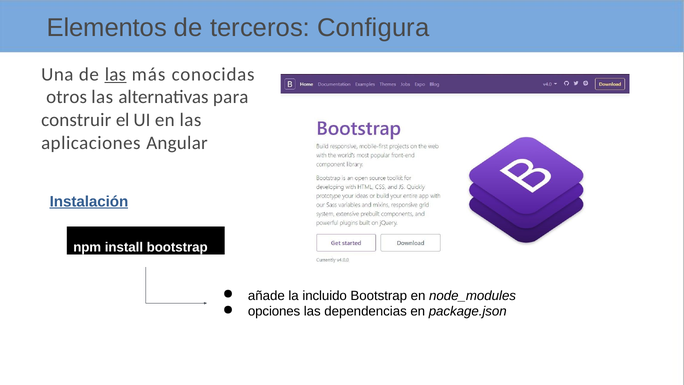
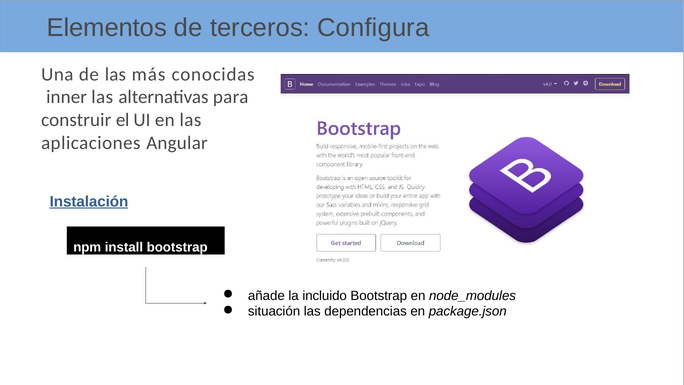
las at (115, 74) underline: present -> none
otros: otros -> inner
opciones: opciones -> situación
